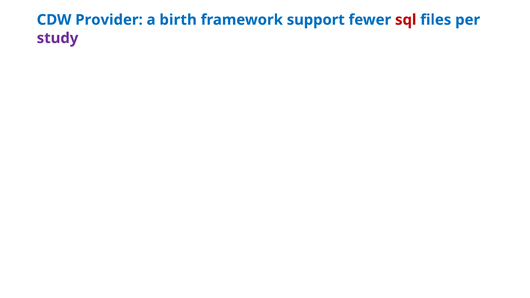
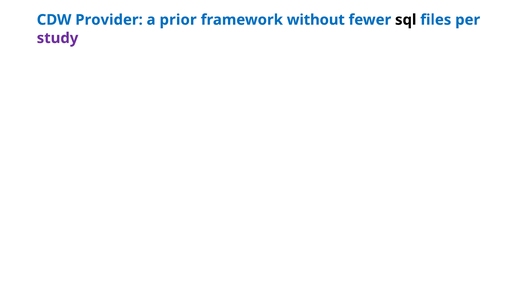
birth: birth -> prior
support: support -> without
sql colour: red -> black
